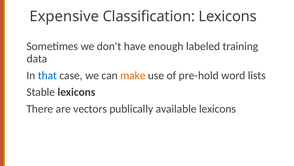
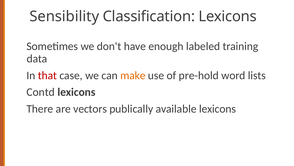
Expensive: Expensive -> Sensibility
that colour: blue -> red
Stable: Stable -> Contd
